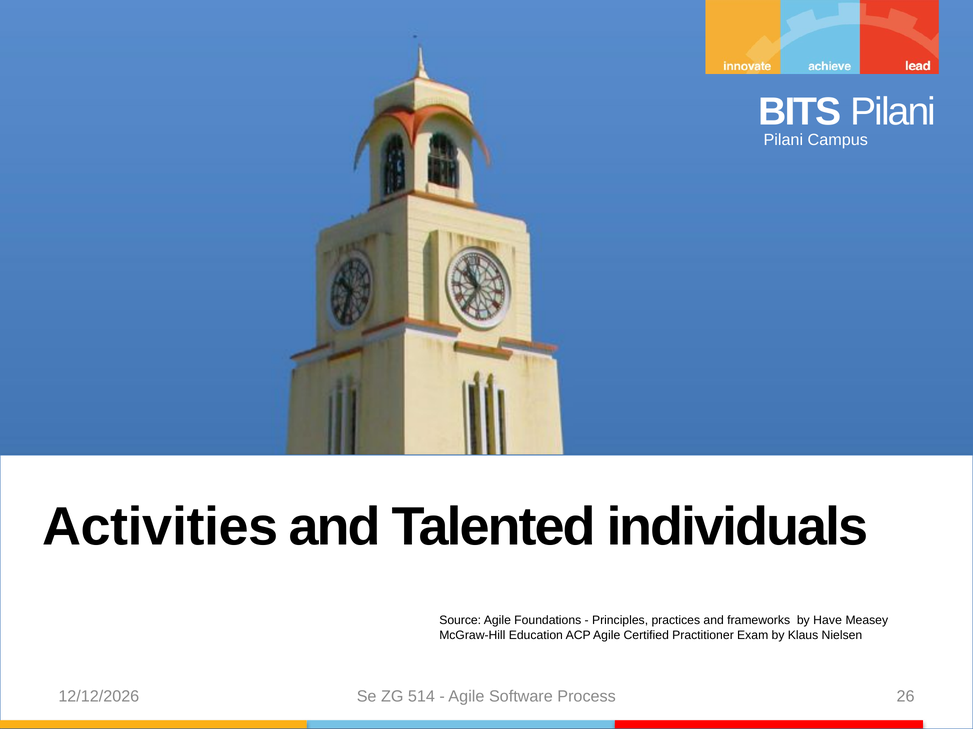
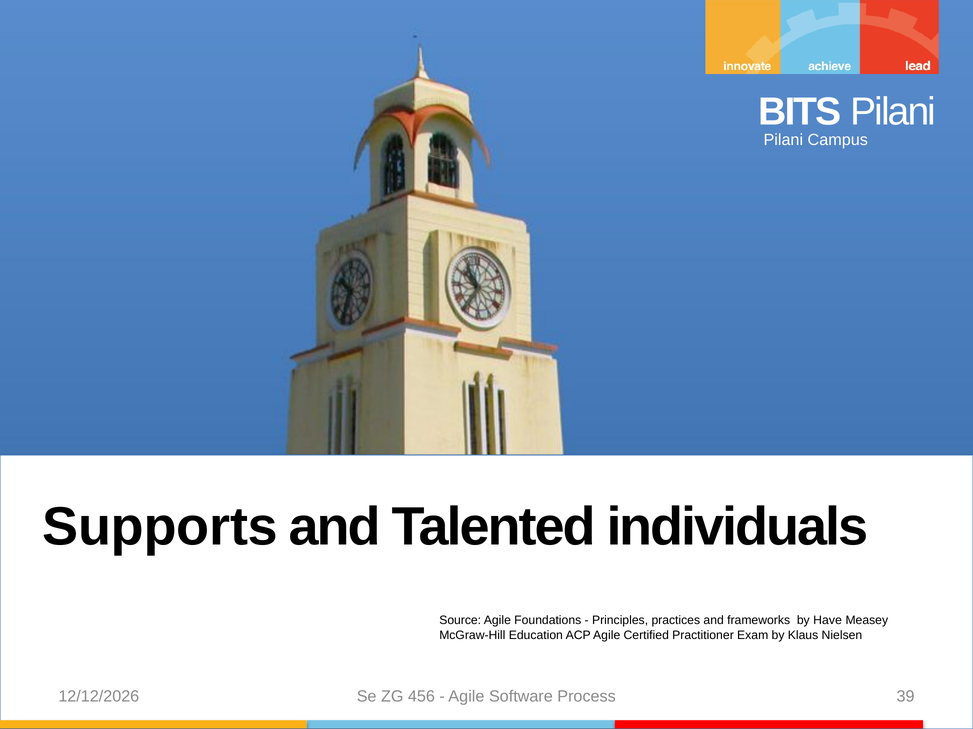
Activities: Activities -> Supports
514: 514 -> 456
26: 26 -> 39
